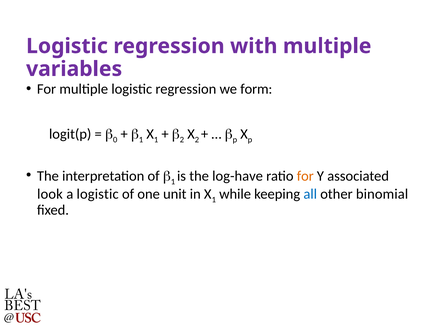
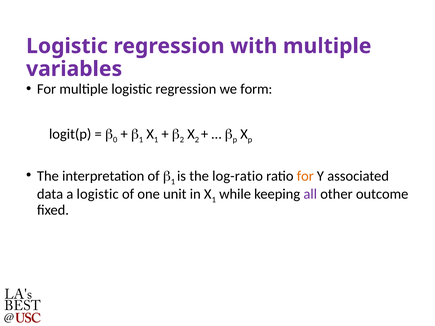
log-have: log-have -> log-ratio
look: look -> data
all colour: blue -> purple
binomial: binomial -> outcome
